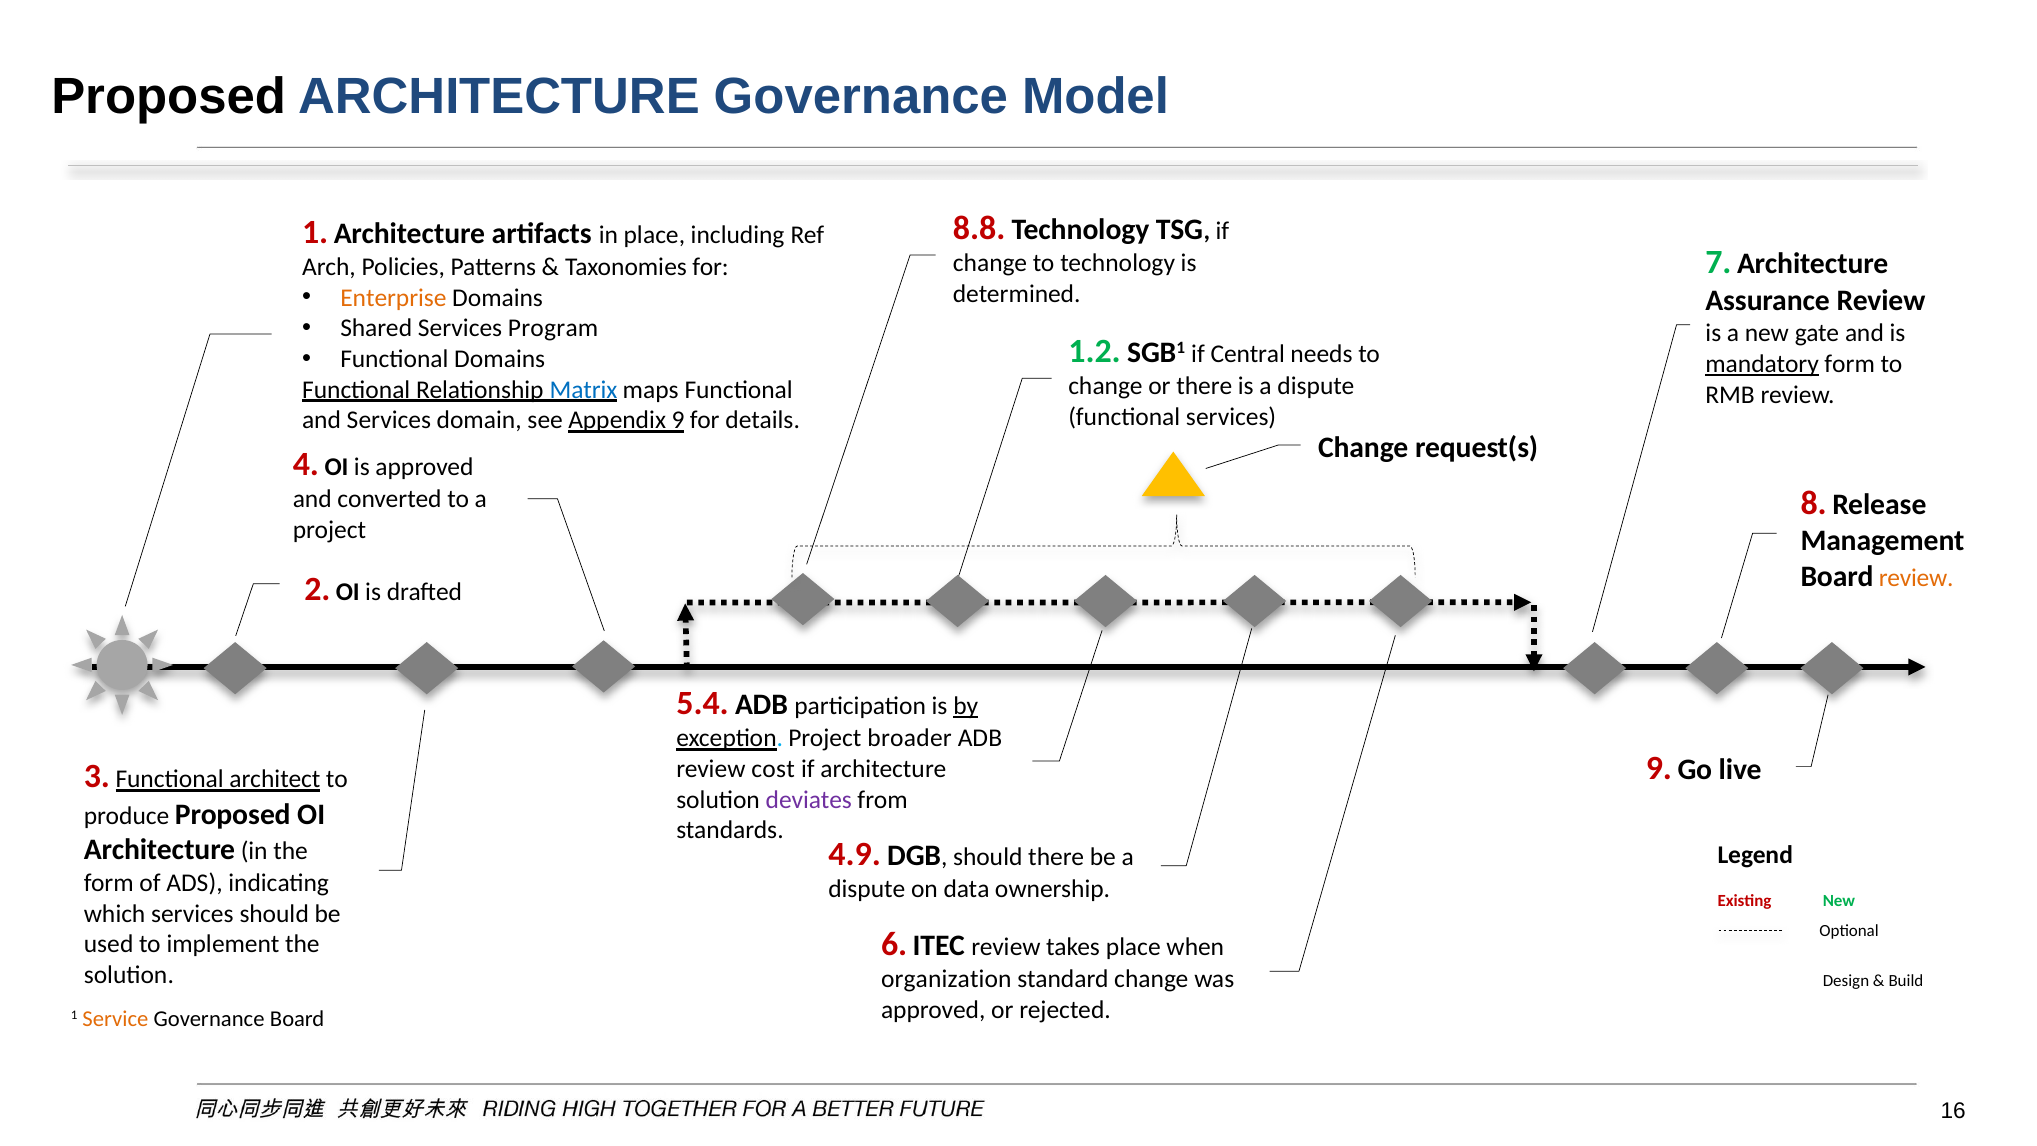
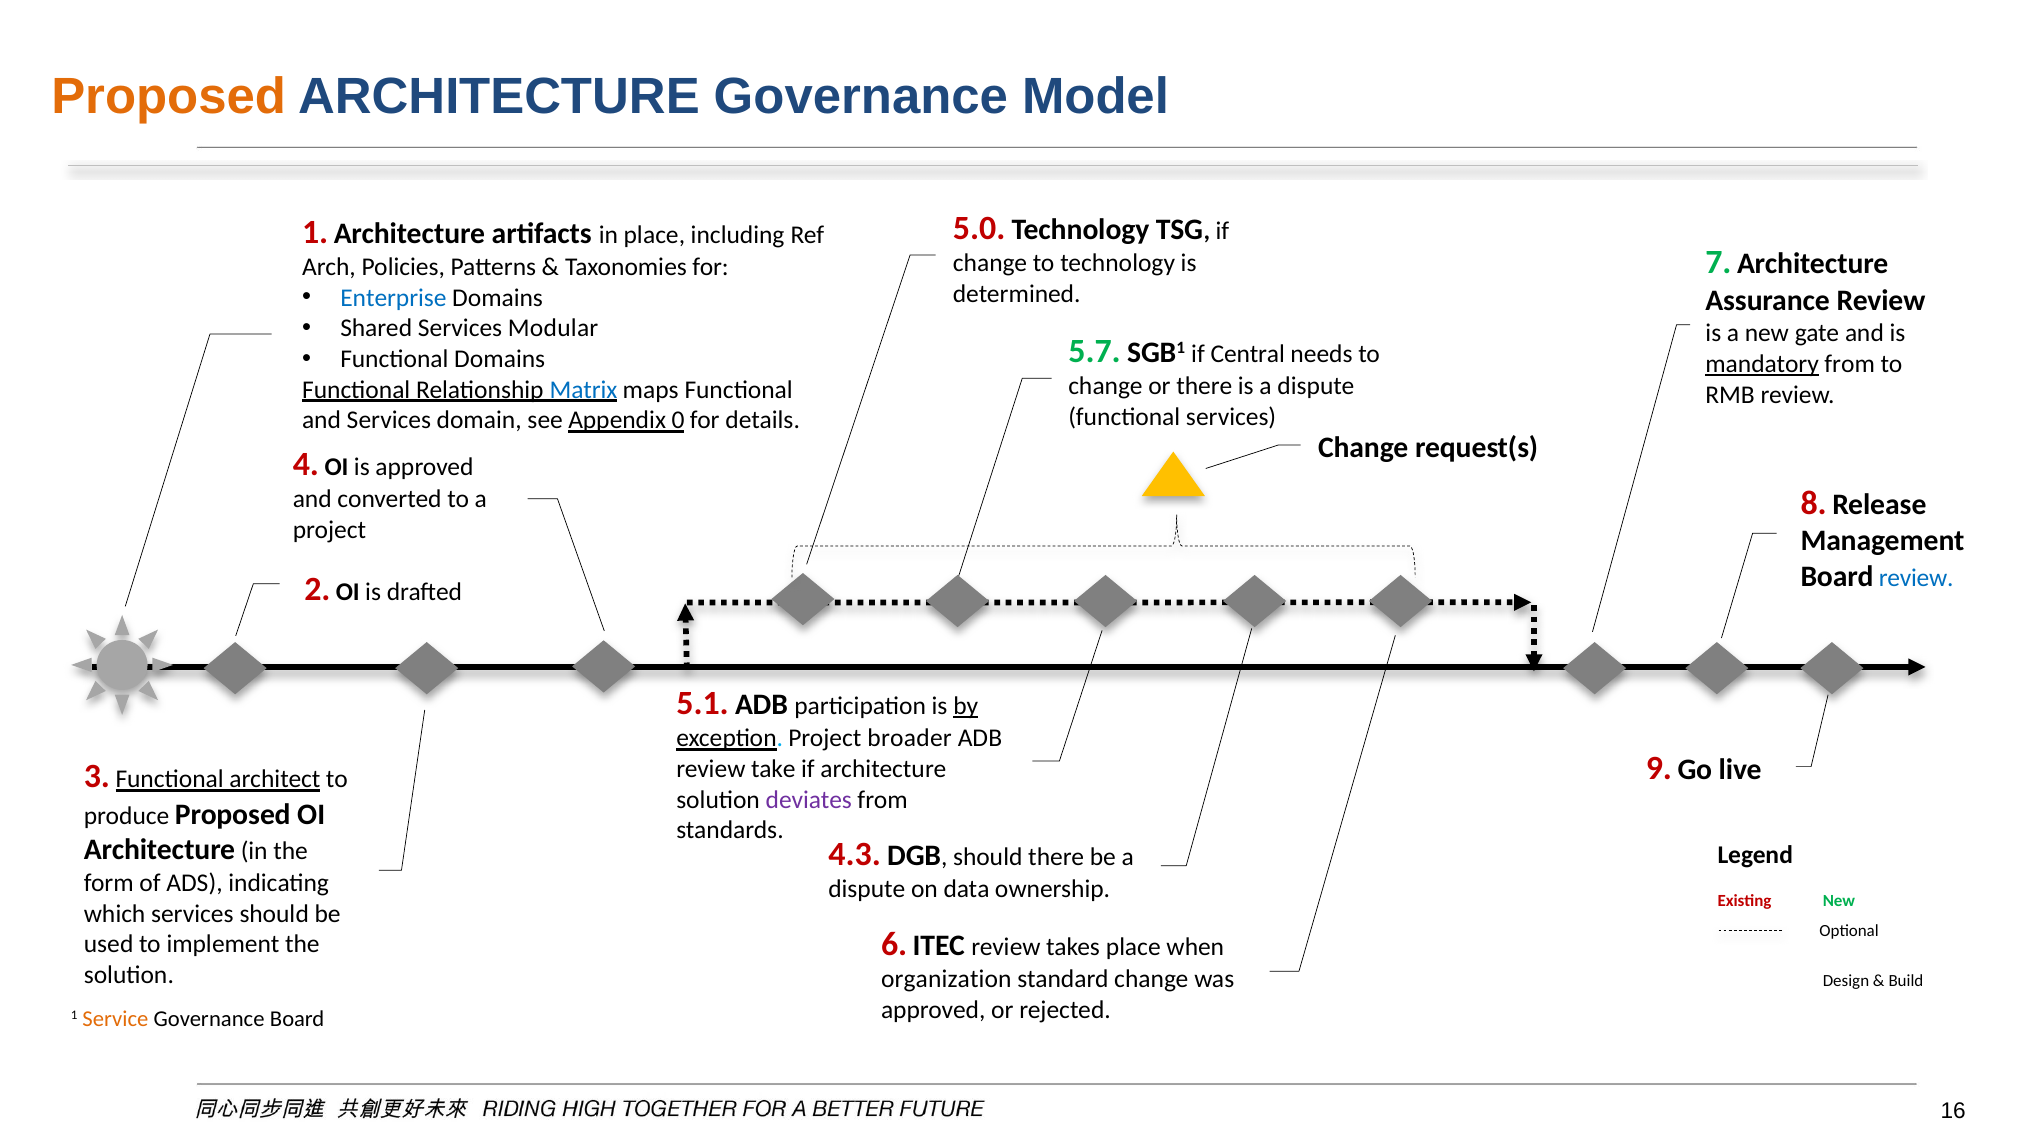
Proposed at (169, 97) colour: black -> orange
8.8: 8.8 -> 5.0
Enterprise colour: orange -> blue
Program: Program -> Modular
1.2: 1.2 -> 5.7
mandatory form: form -> from
Appendix 9: 9 -> 0
review at (1916, 578) colour: orange -> blue
5.4: 5.4 -> 5.1
cost: cost -> take
4.9: 4.9 -> 4.3
